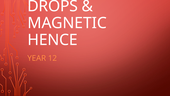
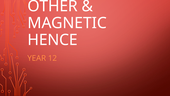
DROPS: DROPS -> OTHER
